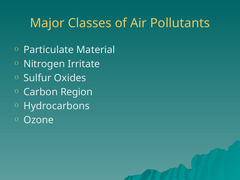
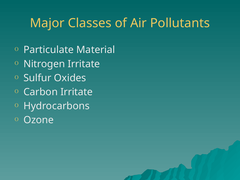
Carbon Region: Region -> Irritate
